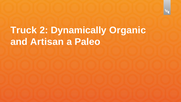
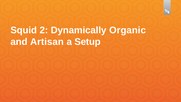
Truck: Truck -> Squid
Paleo: Paleo -> Setup
